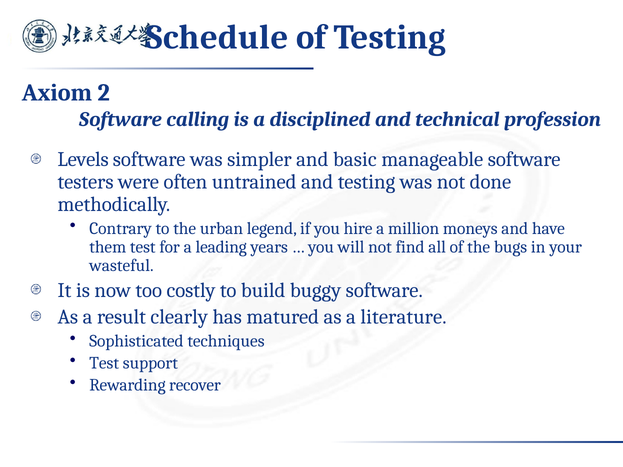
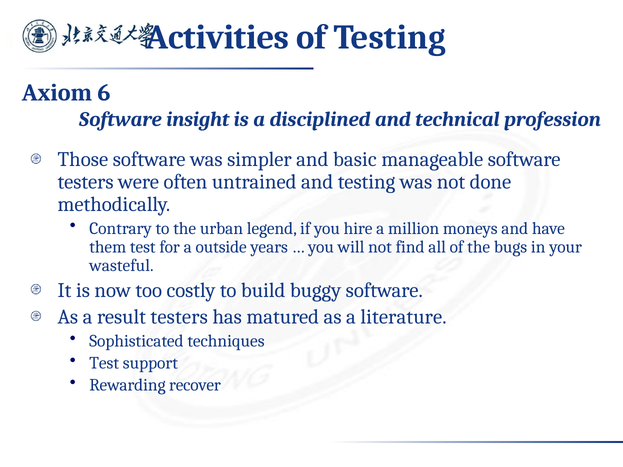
Schedule: Schedule -> Activities
2: 2 -> 6
calling: calling -> insight
Levels: Levels -> Those
leading: leading -> outside
result clearly: clearly -> testers
